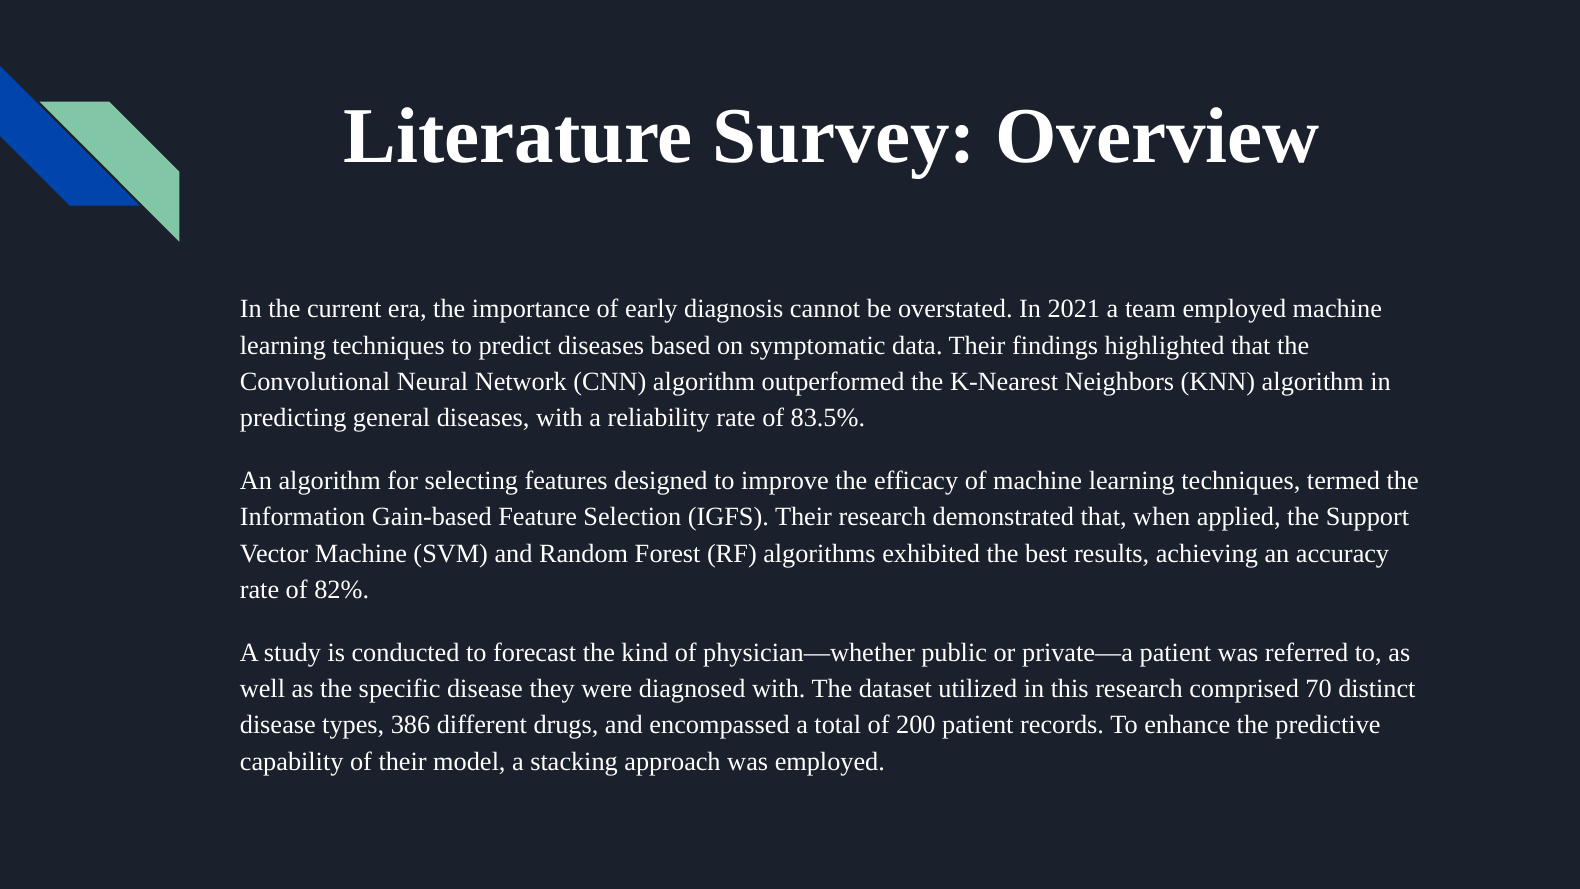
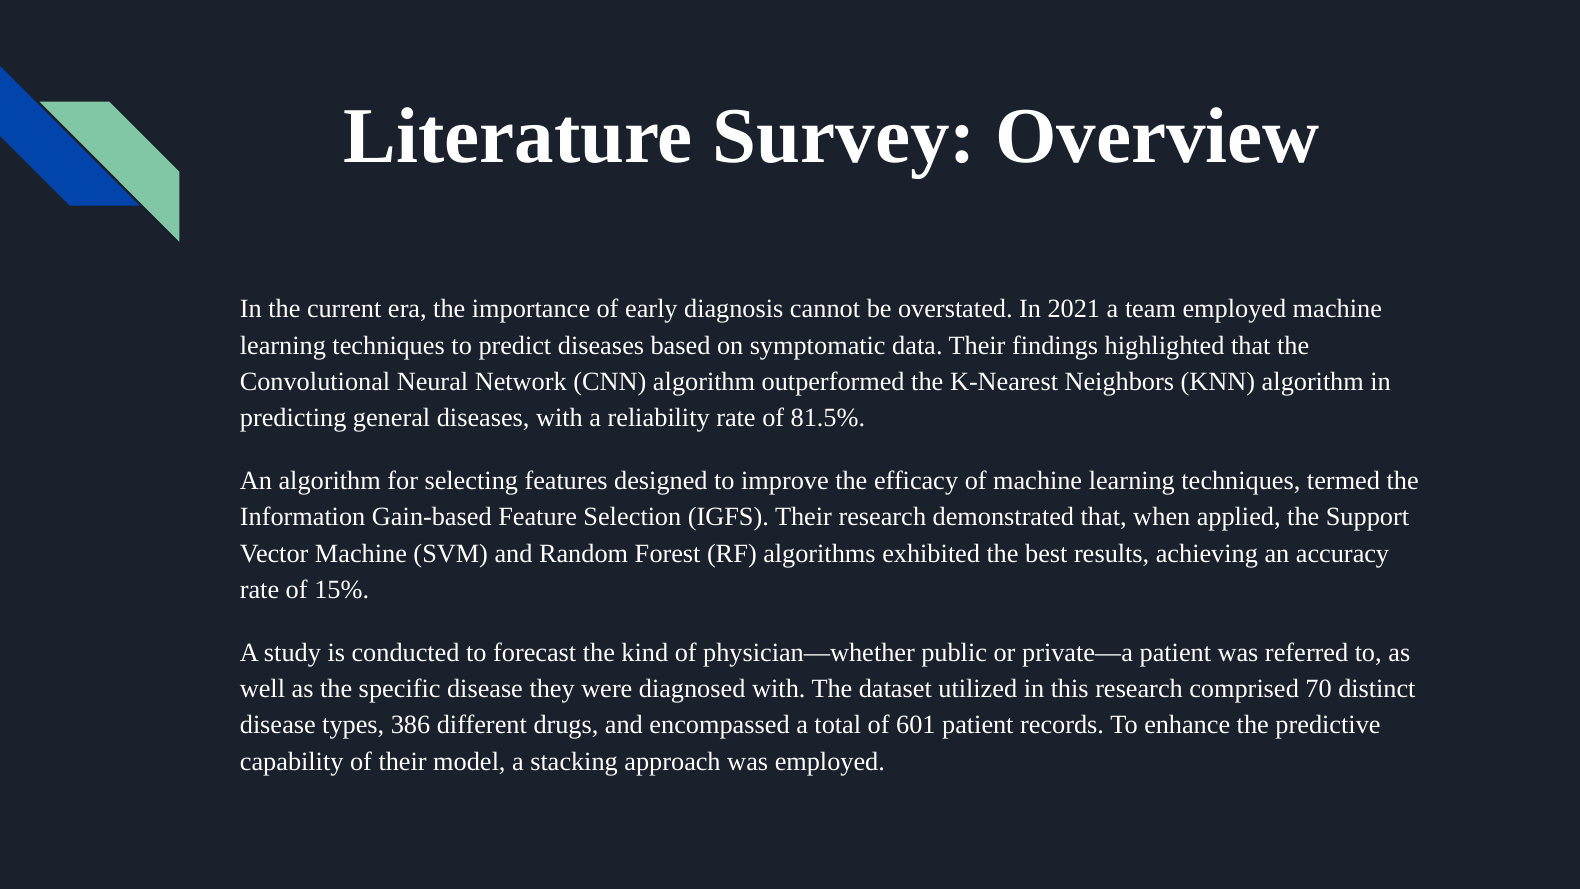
83.5%: 83.5% -> 81.5%
82%: 82% -> 15%
200: 200 -> 601
